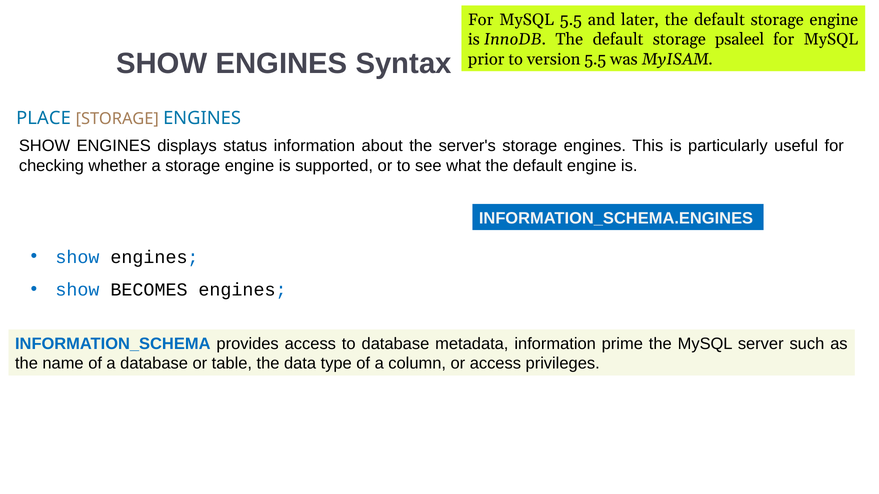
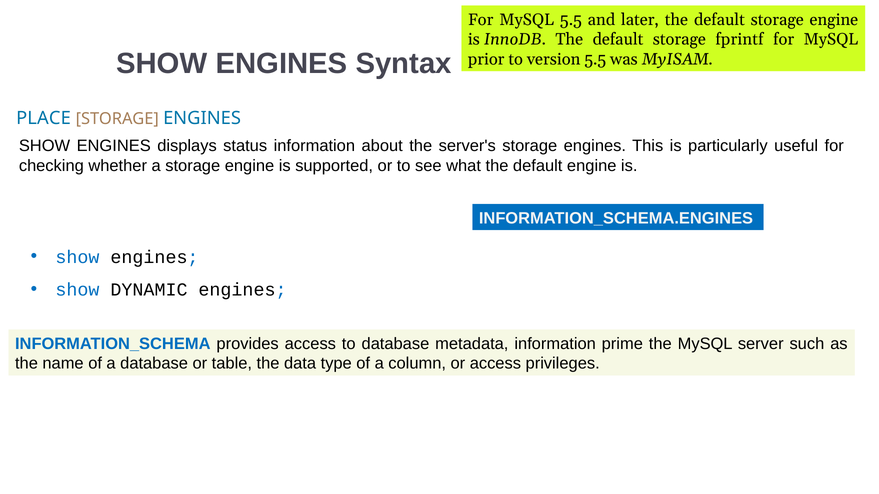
psaleel: psaleel -> fprintf
BECOMES: BECOMES -> DYNAMIC
